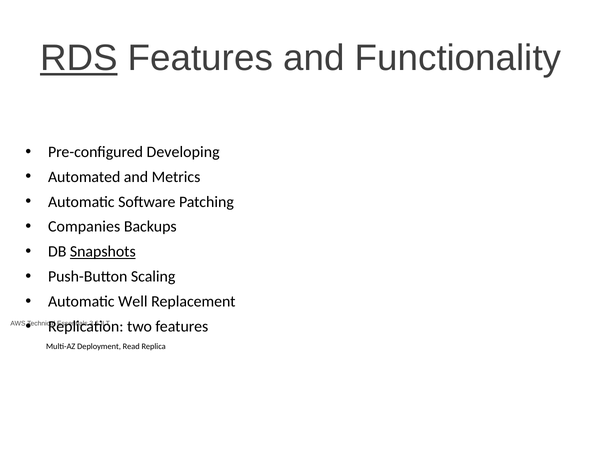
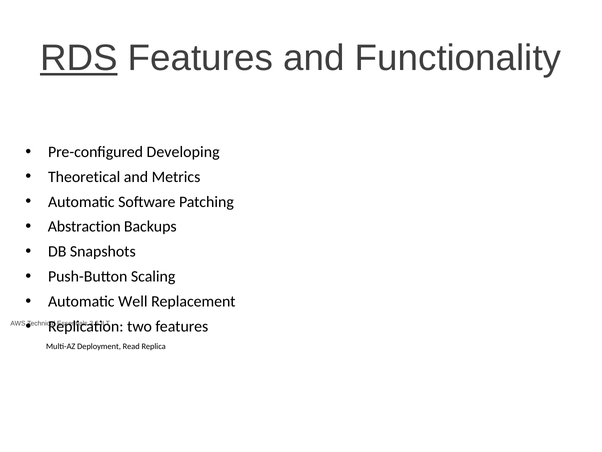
Automated: Automated -> Theoretical
Companies: Companies -> Abstraction
Snapshots underline: present -> none
